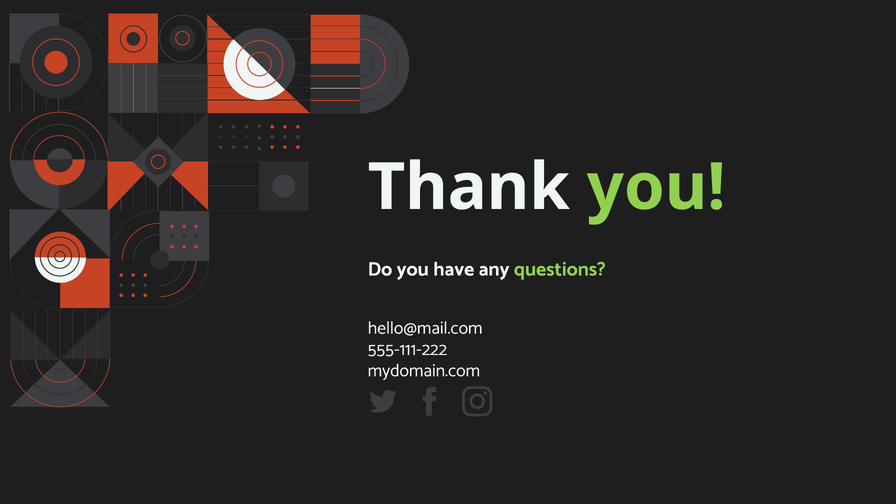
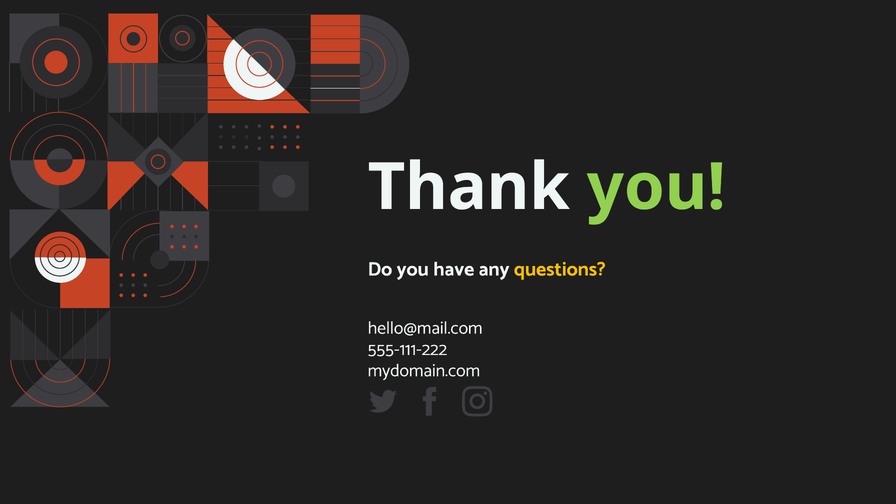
questions colour: light green -> yellow
